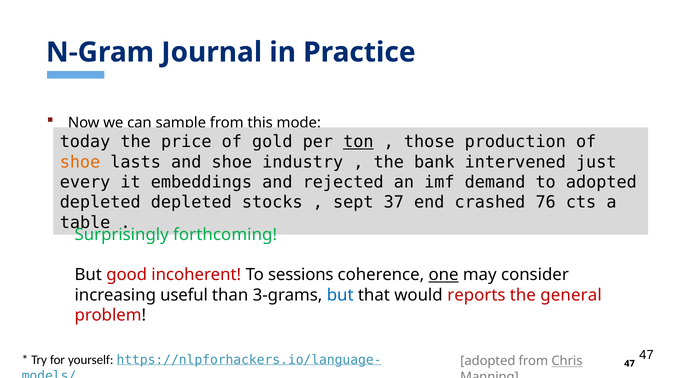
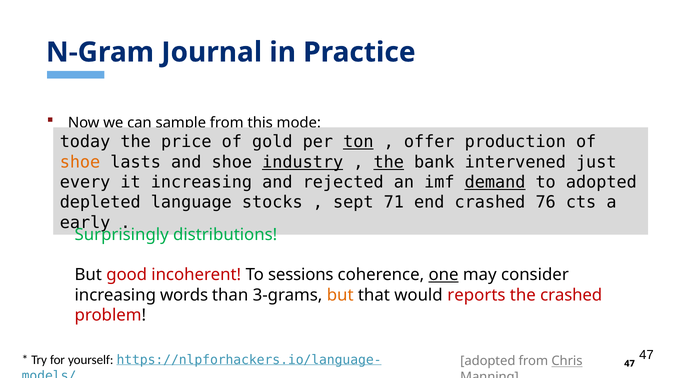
those: those -> offer
industry underline: none -> present
the at (389, 162) underline: none -> present
it embeddings: embeddings -> increasing
demand underline: none -> present
depleted depleted: depleted -> language
37: 37 -> 71
table: table -> early
forthcoming: forthcoming -> distributions
useful: useful -> words
but at (340, 296) colour: blue -> orange
the general: general -> crashed
